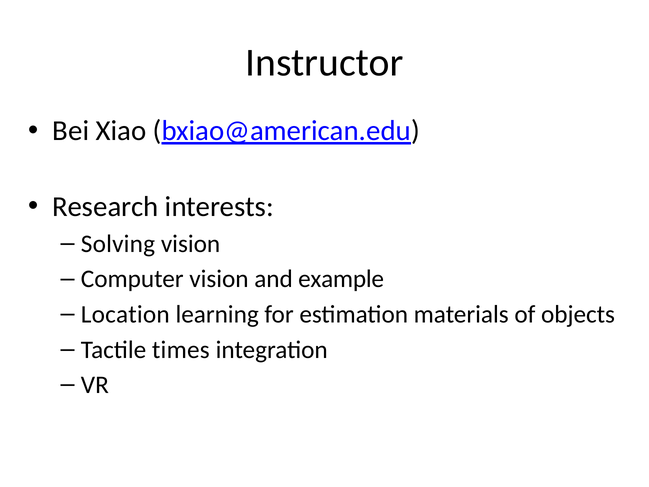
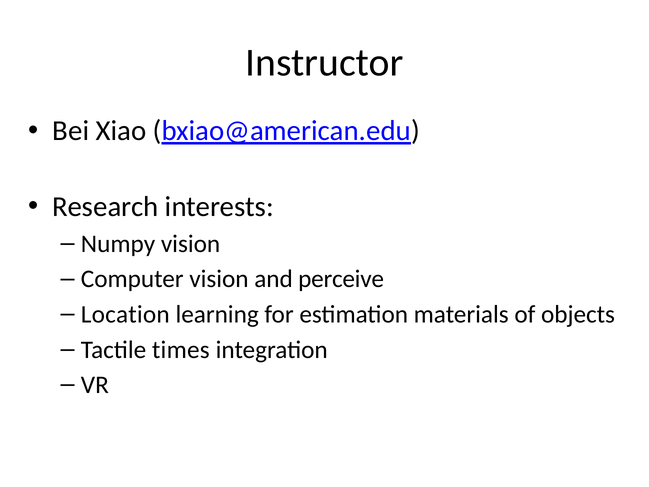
Solving: Solving -> Numpy
example: example -> perceive
